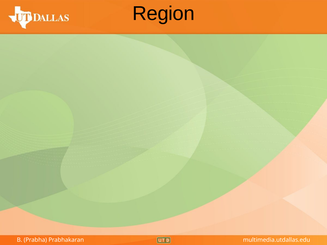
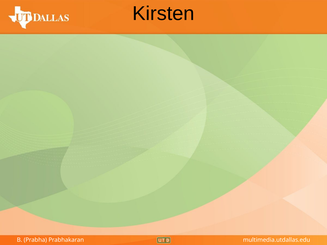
Region: Region -> Kirsten
